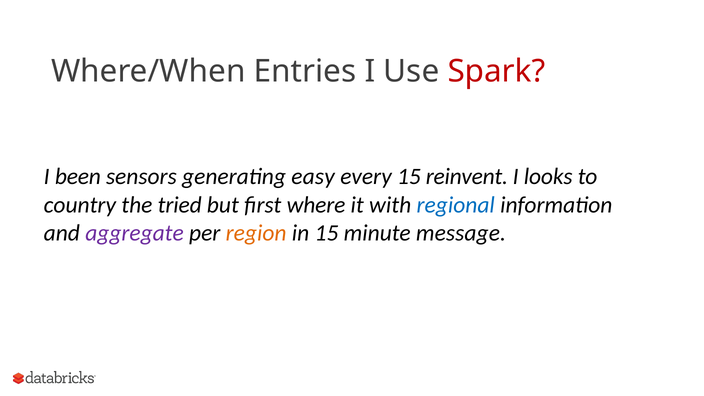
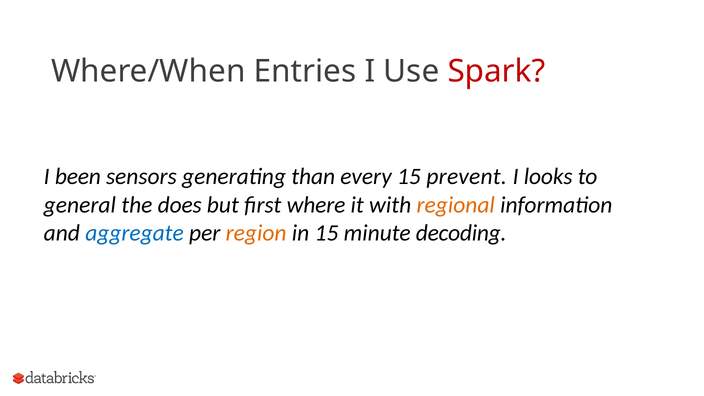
easy: easy -> than
reinvent: reinvent -> prevent
country: country -> general
tried: tried -> does
regional colour: blue -> orange
aggregate colour: purple -> blue
message: message -> decoding
